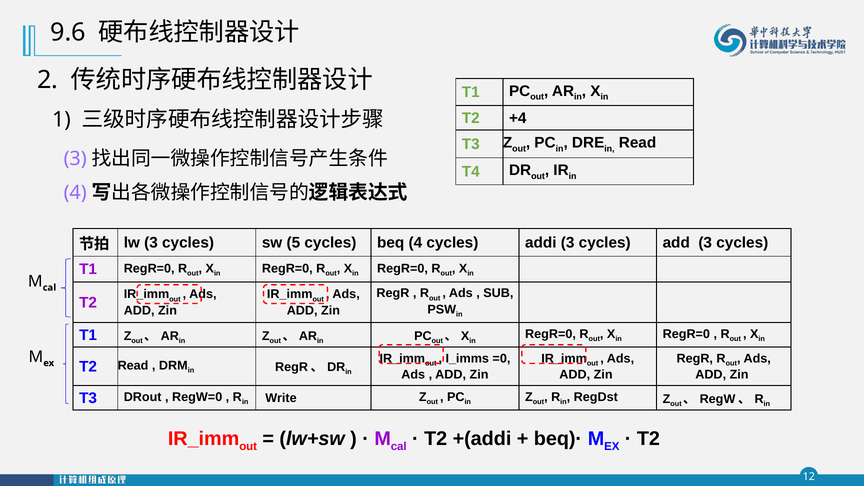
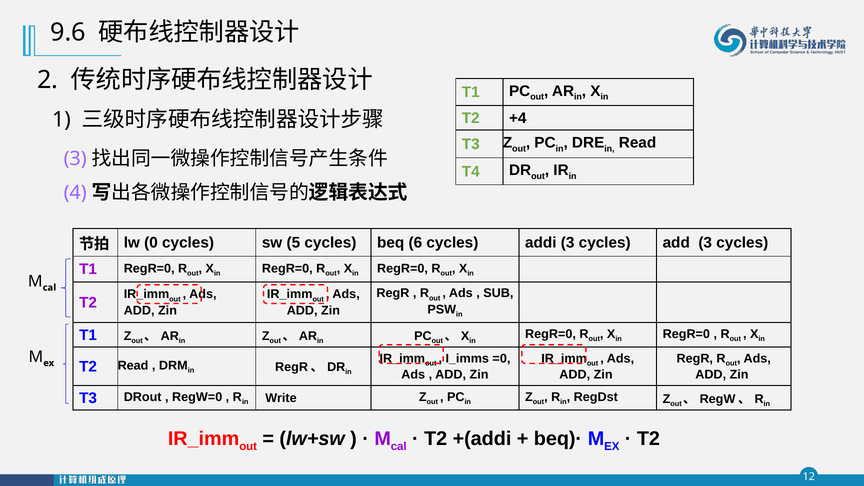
lw 3: 3 -> 0
beq 4: 4 -> 6
